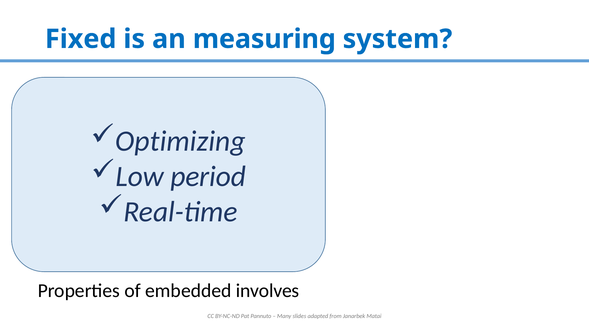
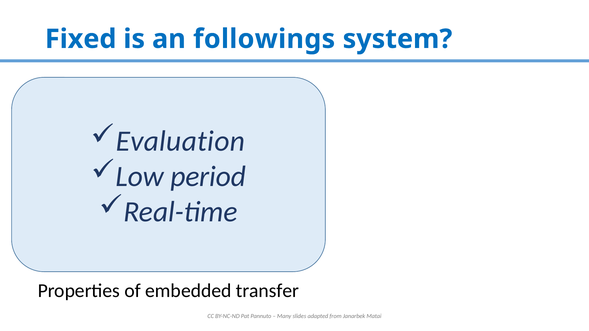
measuring: measuring -> followings
Optimizing: Optimizing -> Evaluation
involves: involves -> transfer
